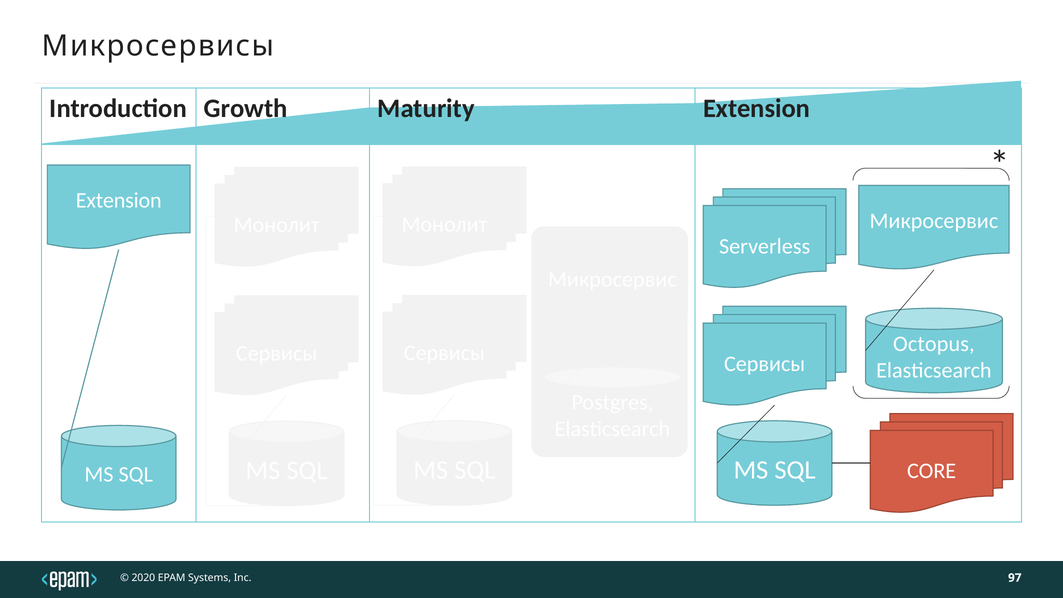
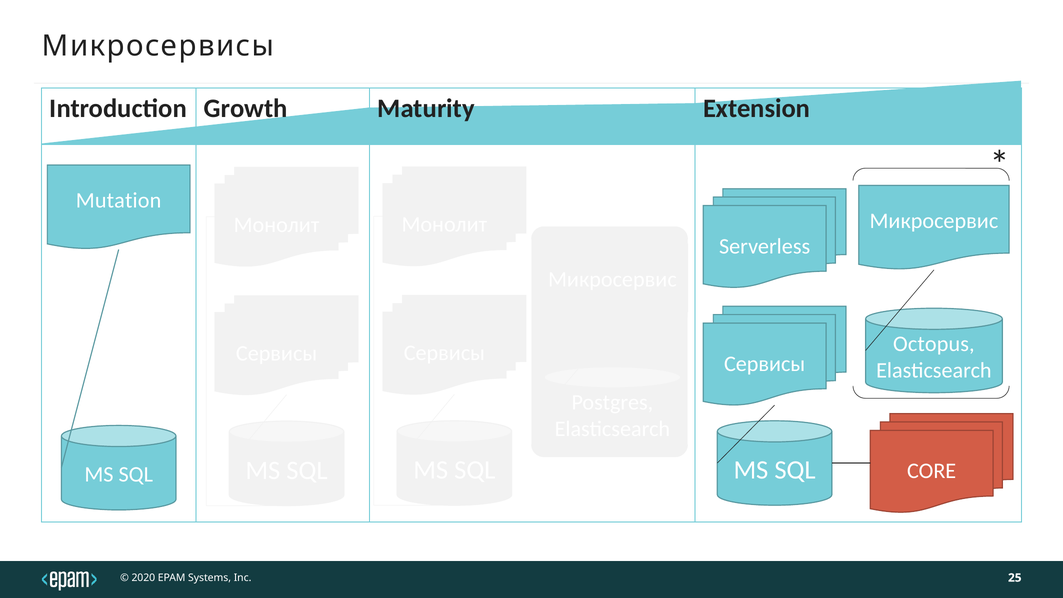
Extension at (119, 200): Extension -> Mutation
97: 97 -> 25
